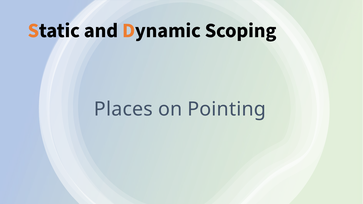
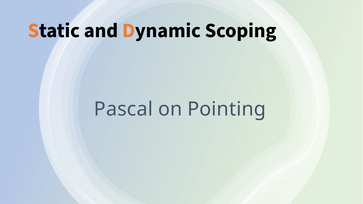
Places: Places -> Pascal
